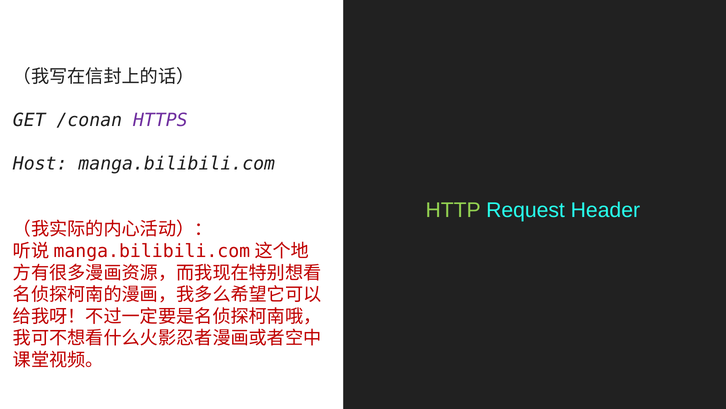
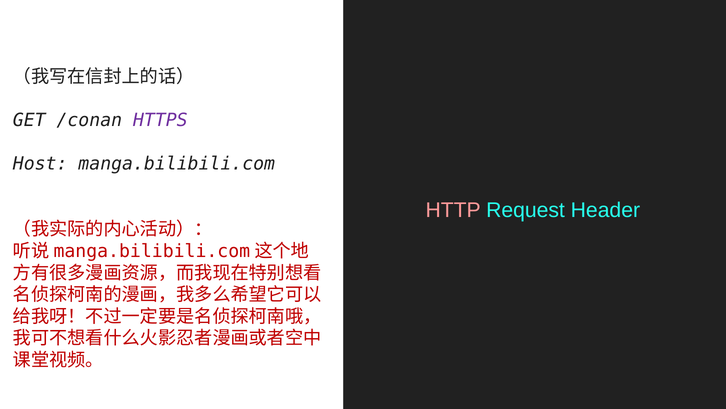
HTTP colour: light green -> pink
